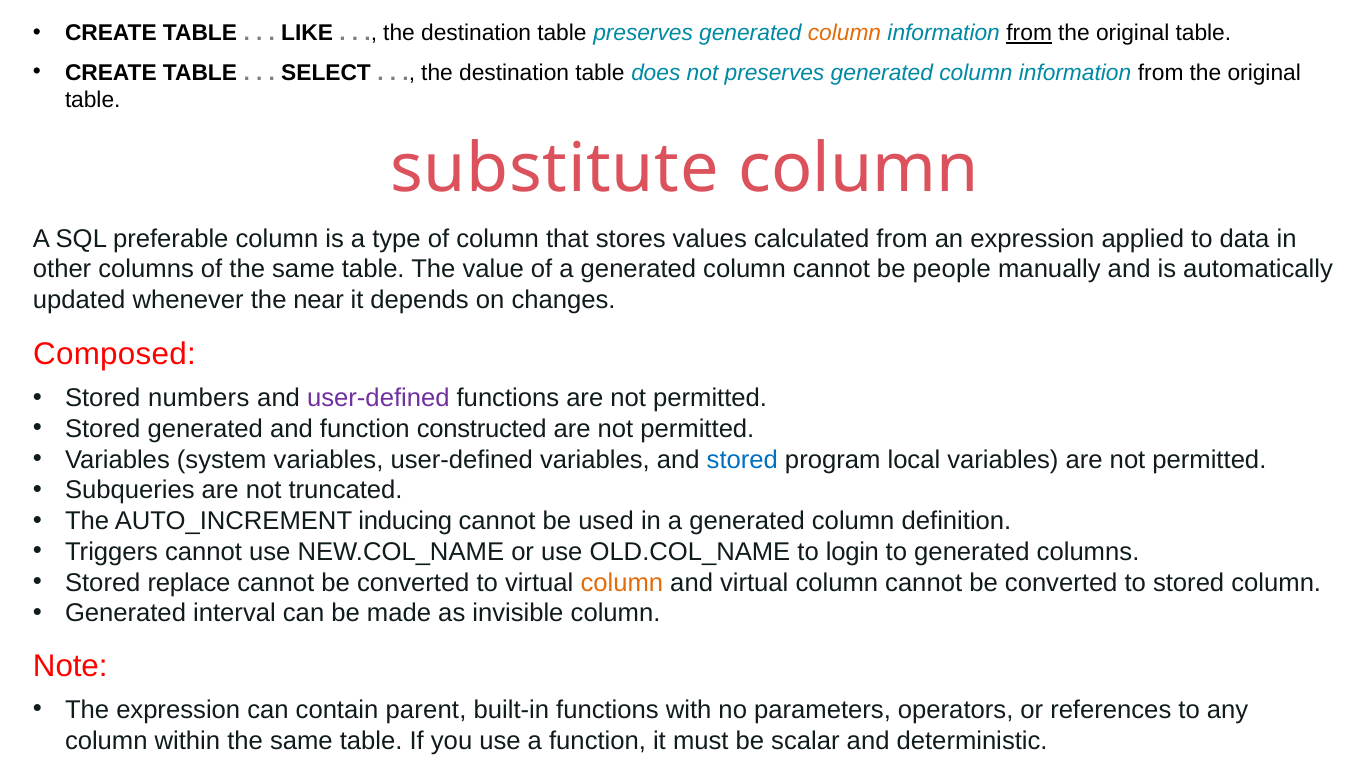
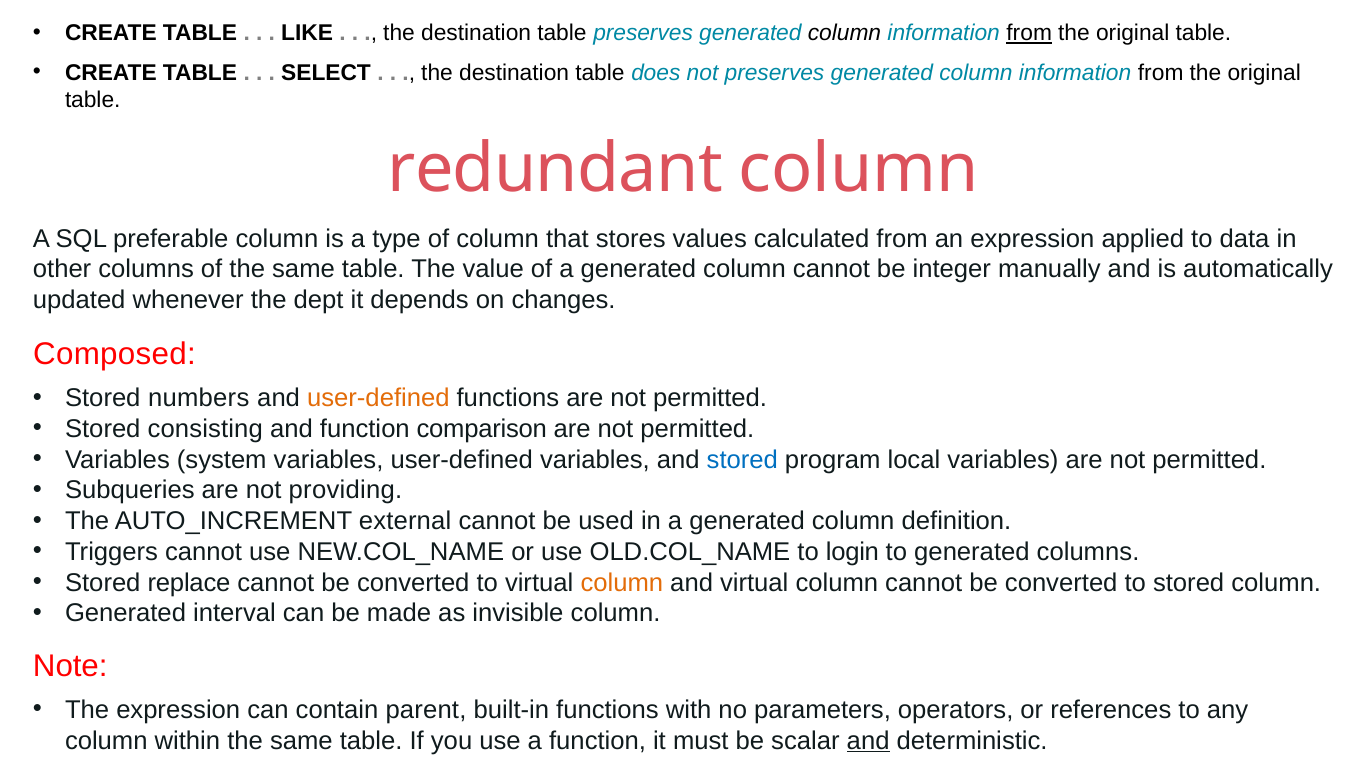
column at (844, 33) colour: orange -> black
substitute: substitute -> redundant
people: people -> integer
near: near -> dept
user-defined at (378, 398) colour: purple -> orange
Stored generated: generated -> consisting
constructed: constructed -> comparison
truncated: truncated -> providing
inducing: inducing -> external
and at (868, 741) underline: none -> present
